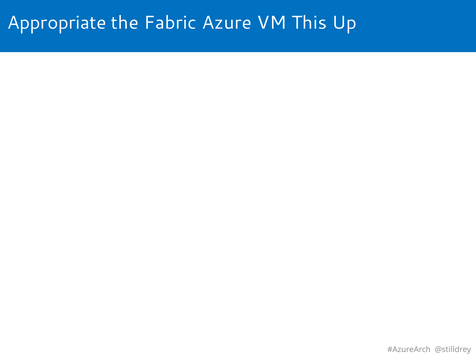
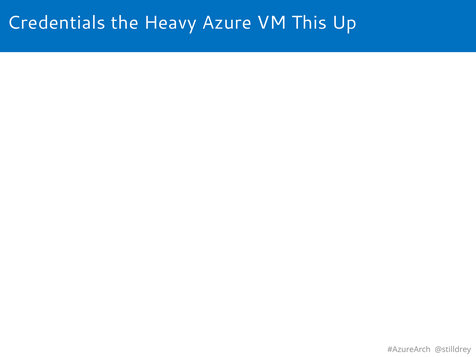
Appropriate: Appropriate -> Credentials
Fabric: Fabric -> Heavy
